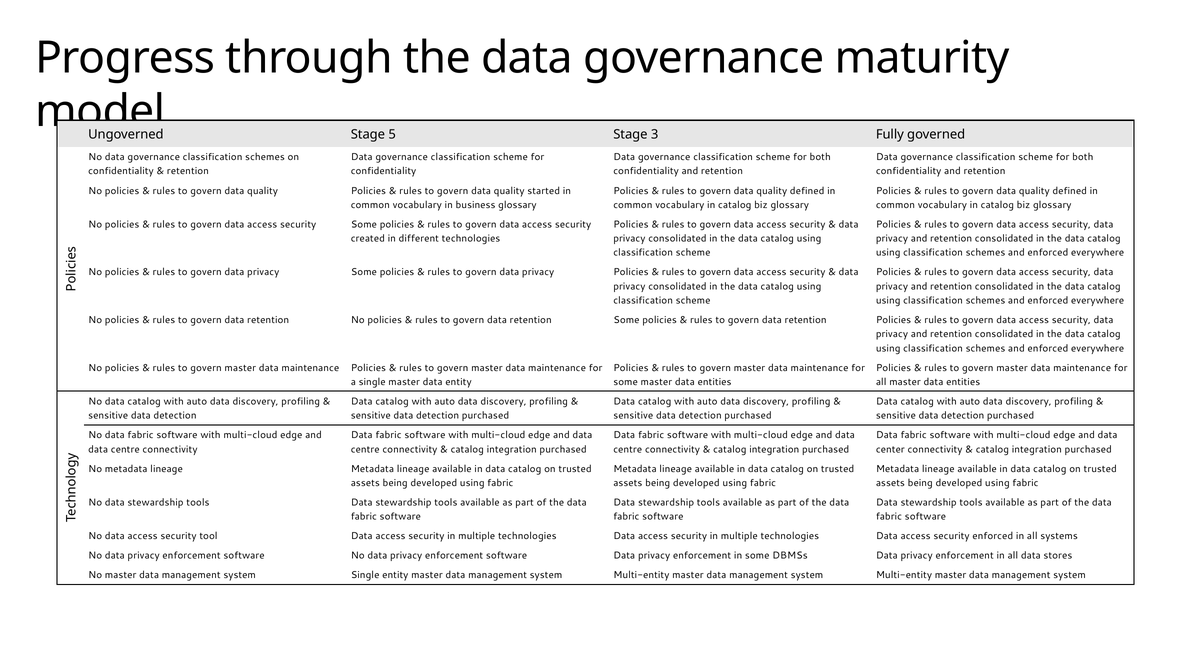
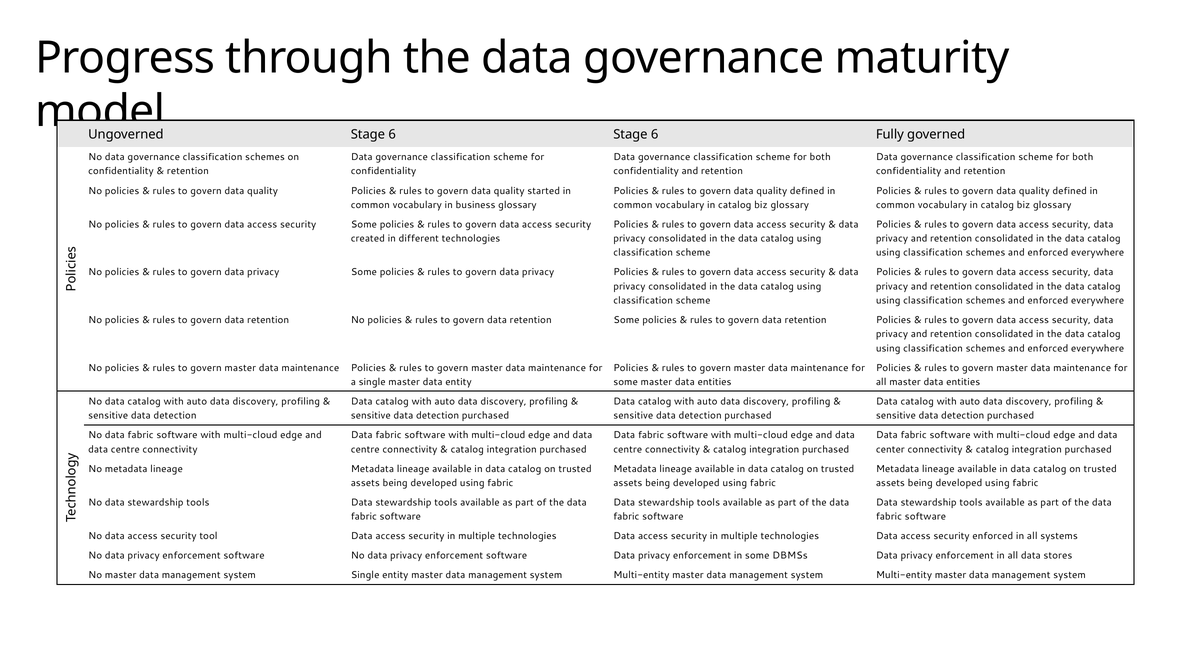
5 at (392, 134): 5 -> 6
3 at (655, 134): 3 -> 6
